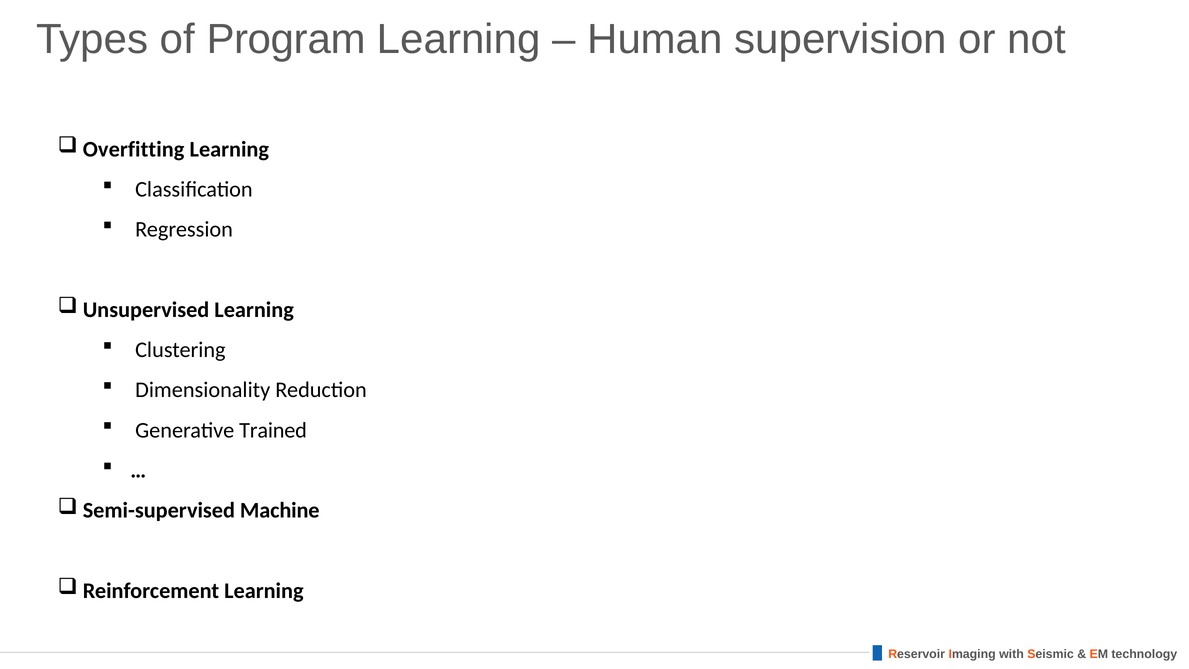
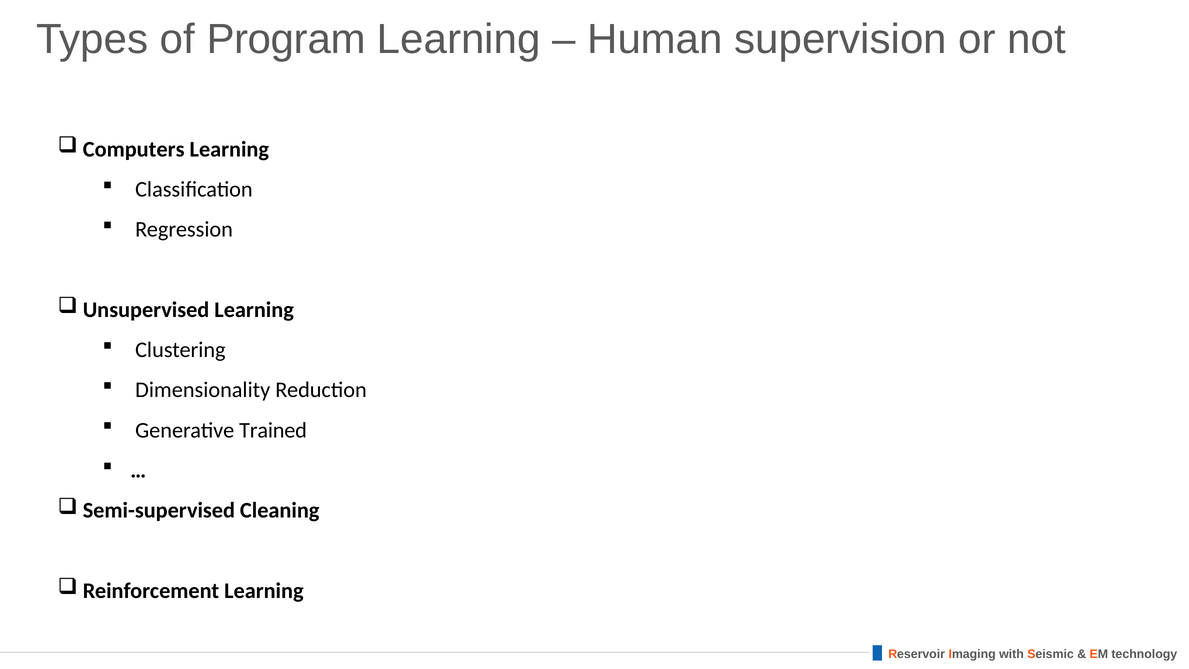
Overfitting: Overfitting -> Computers
Machine: Machine -> Cleaning
